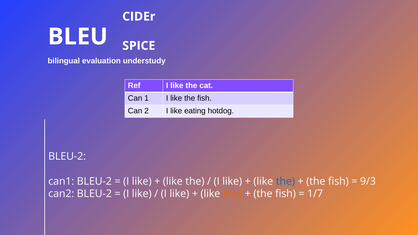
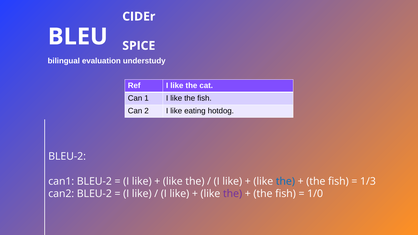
9/3: 9/3 -> 1/3
the at (233, 194) colour: orange -> purple
1/7: 1/7 -> 1/0
